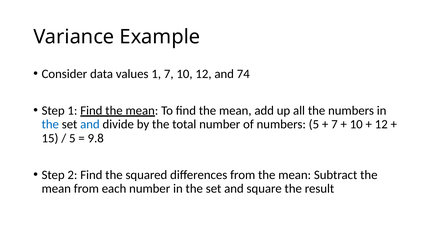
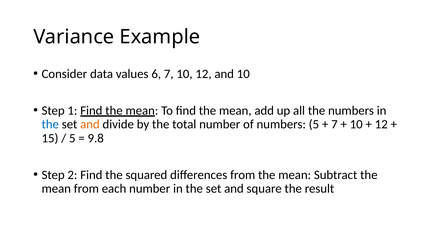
values 1: 1 -> 6
and 74: 74 -> 10
and at (90, 125) colour: blue -> orange
